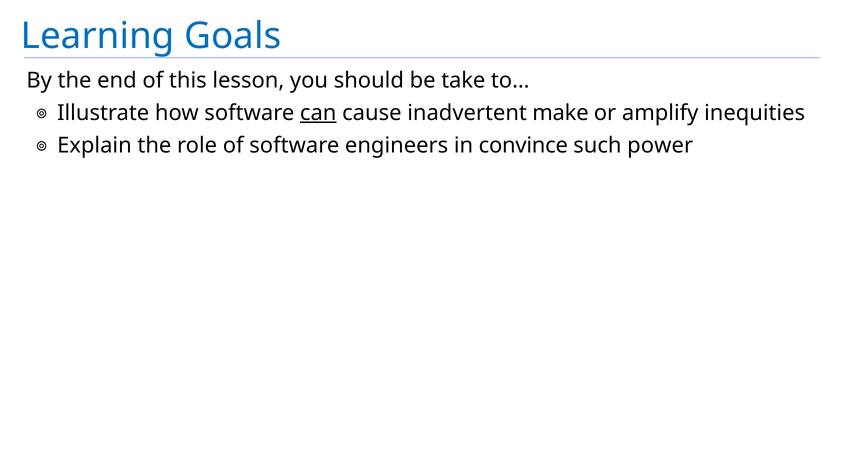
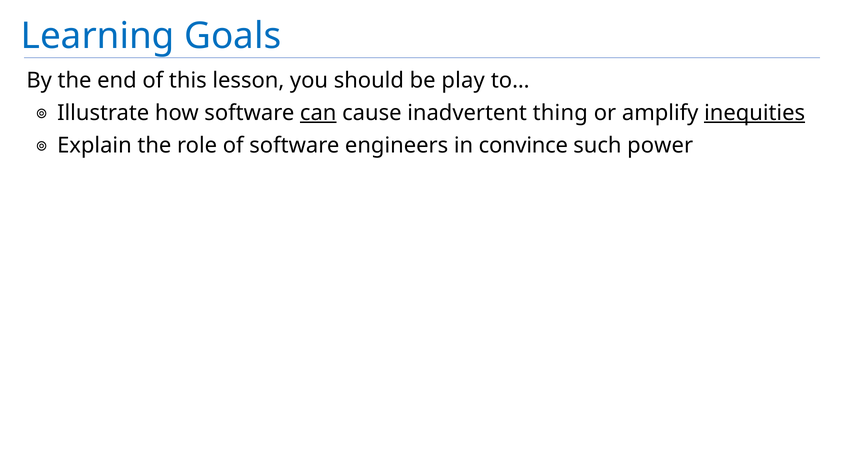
take: take -> play
make: make -> thing
inequities underline: none -> present
